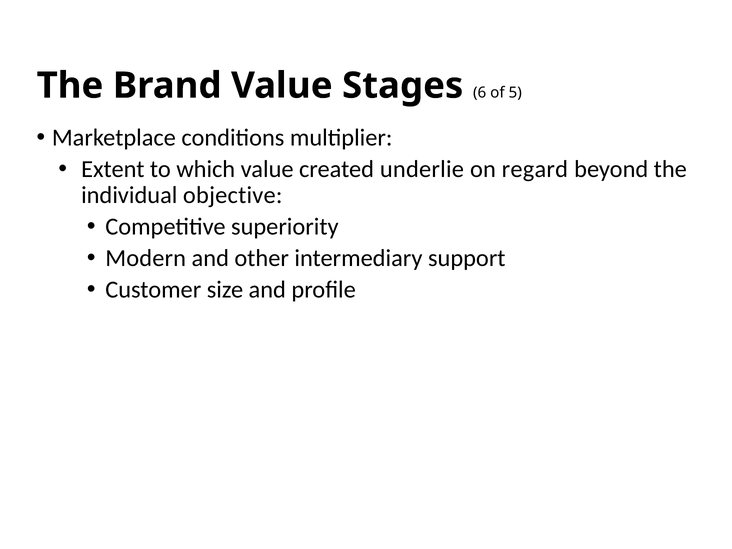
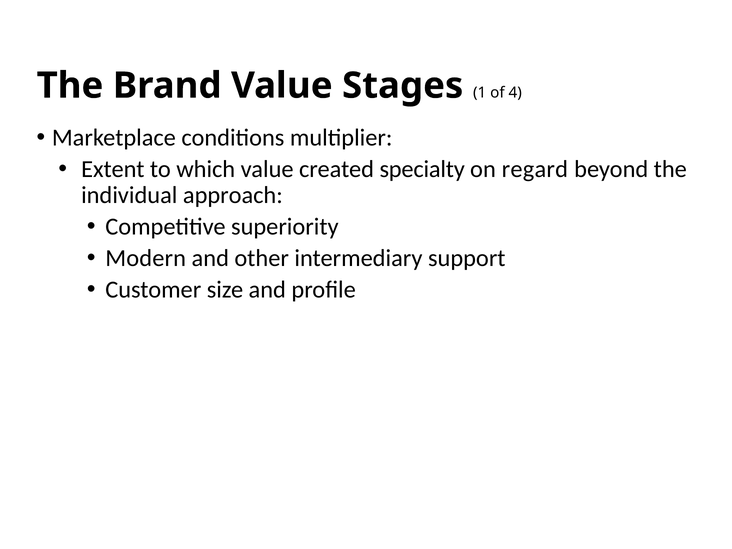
6: 6 -> 1
5: 5 -> 4
underlie: underlie -> specialty
objective: objective -> approach
